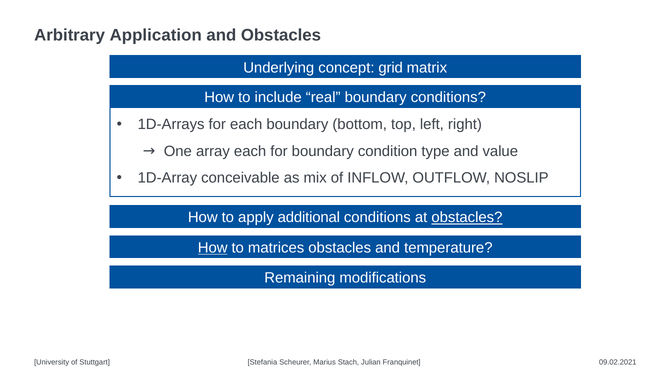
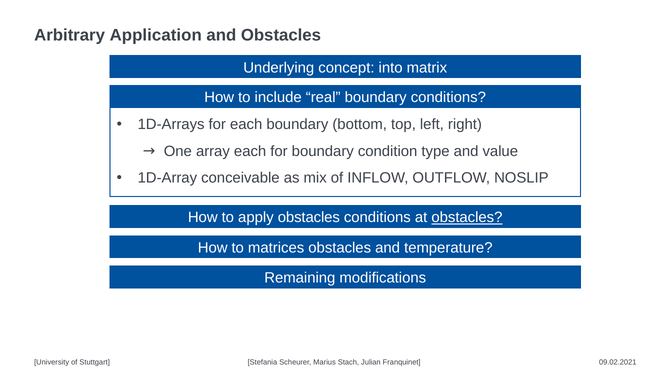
grid: grid -> into
apply additional: additional -> obstacles
How at (213, 248) underline: present -> none
